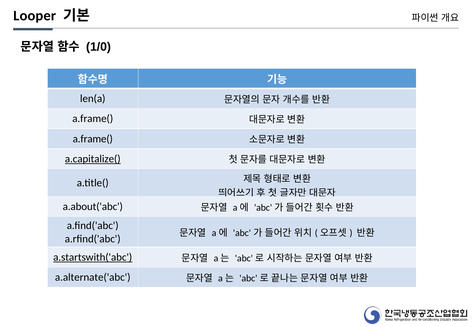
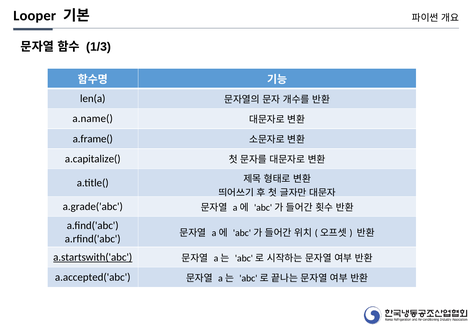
1/0: 1/0 -> 1/3
a.frame( at (93, 119): a.frame( -> a.name(
a.capitalize( underline: present -> none
a.about('abc: a.about('abc -> a.grade('abc
a.alternate('abc: a.alternate('abc -> a.accepted('abc
